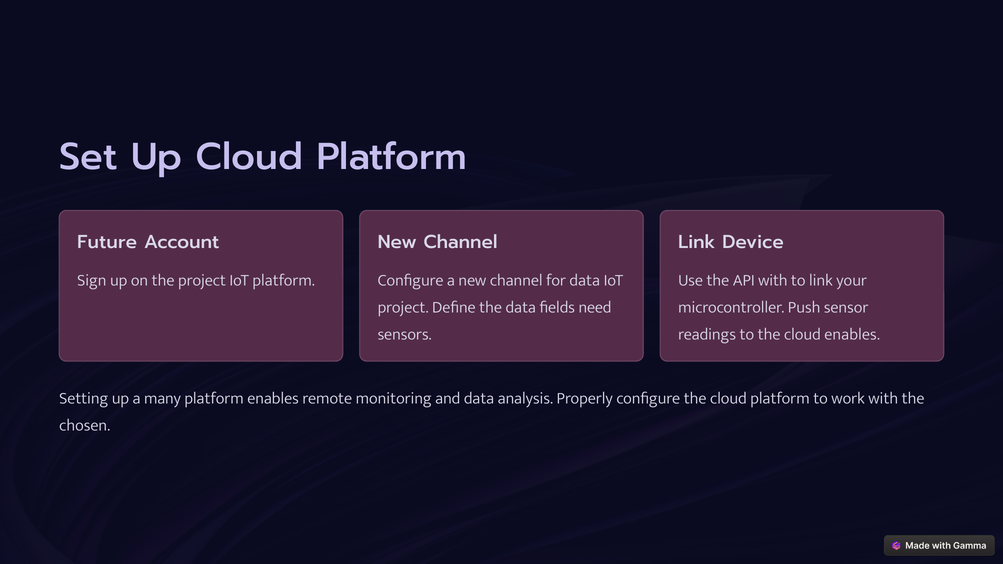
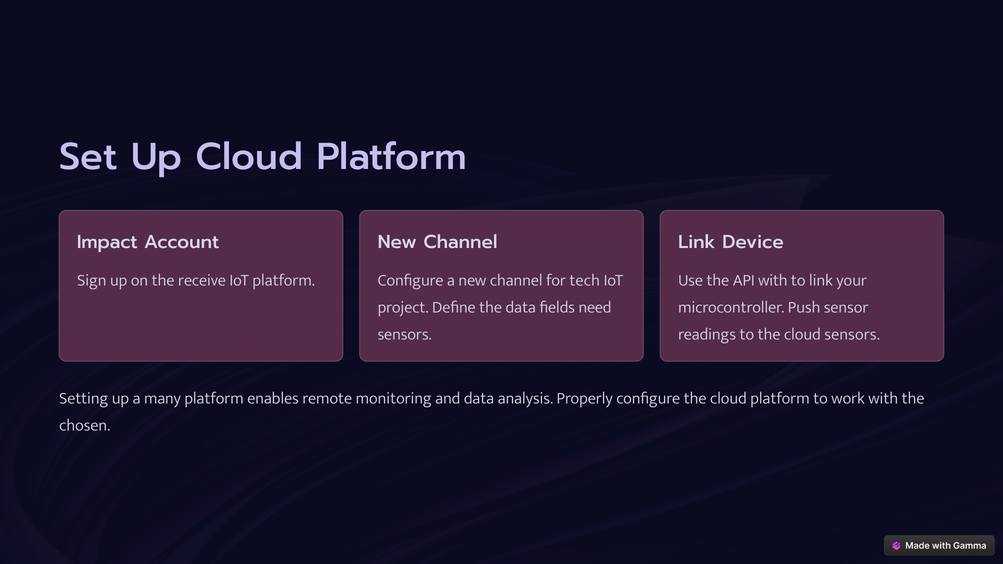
Future: Future -> Impact
the project: project -> receive
for data: data -> tech
cloud enables: enables -> sensors
